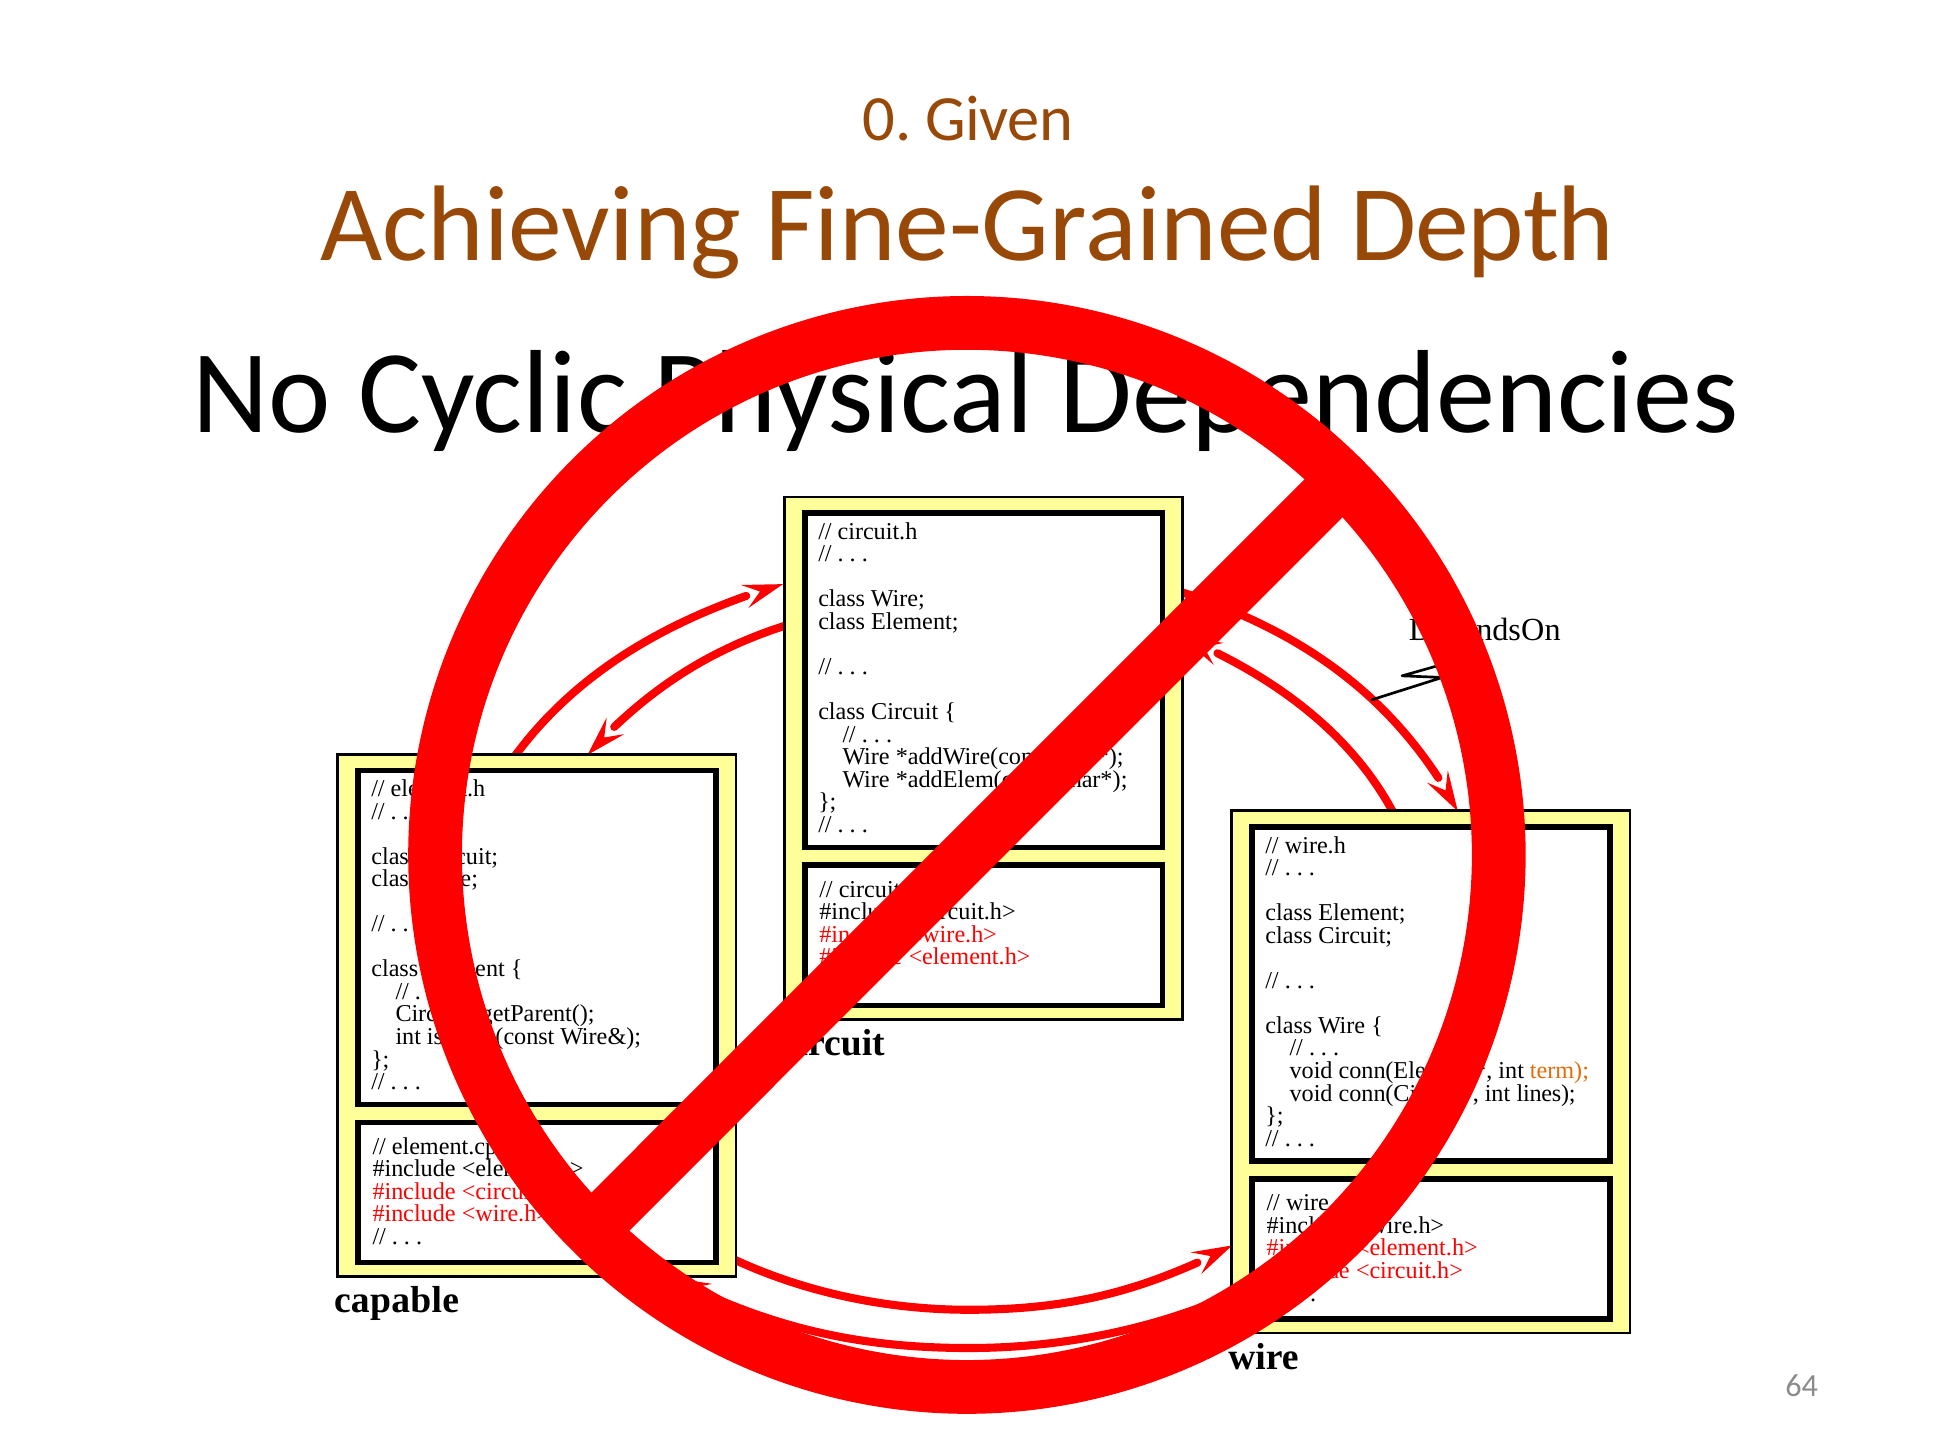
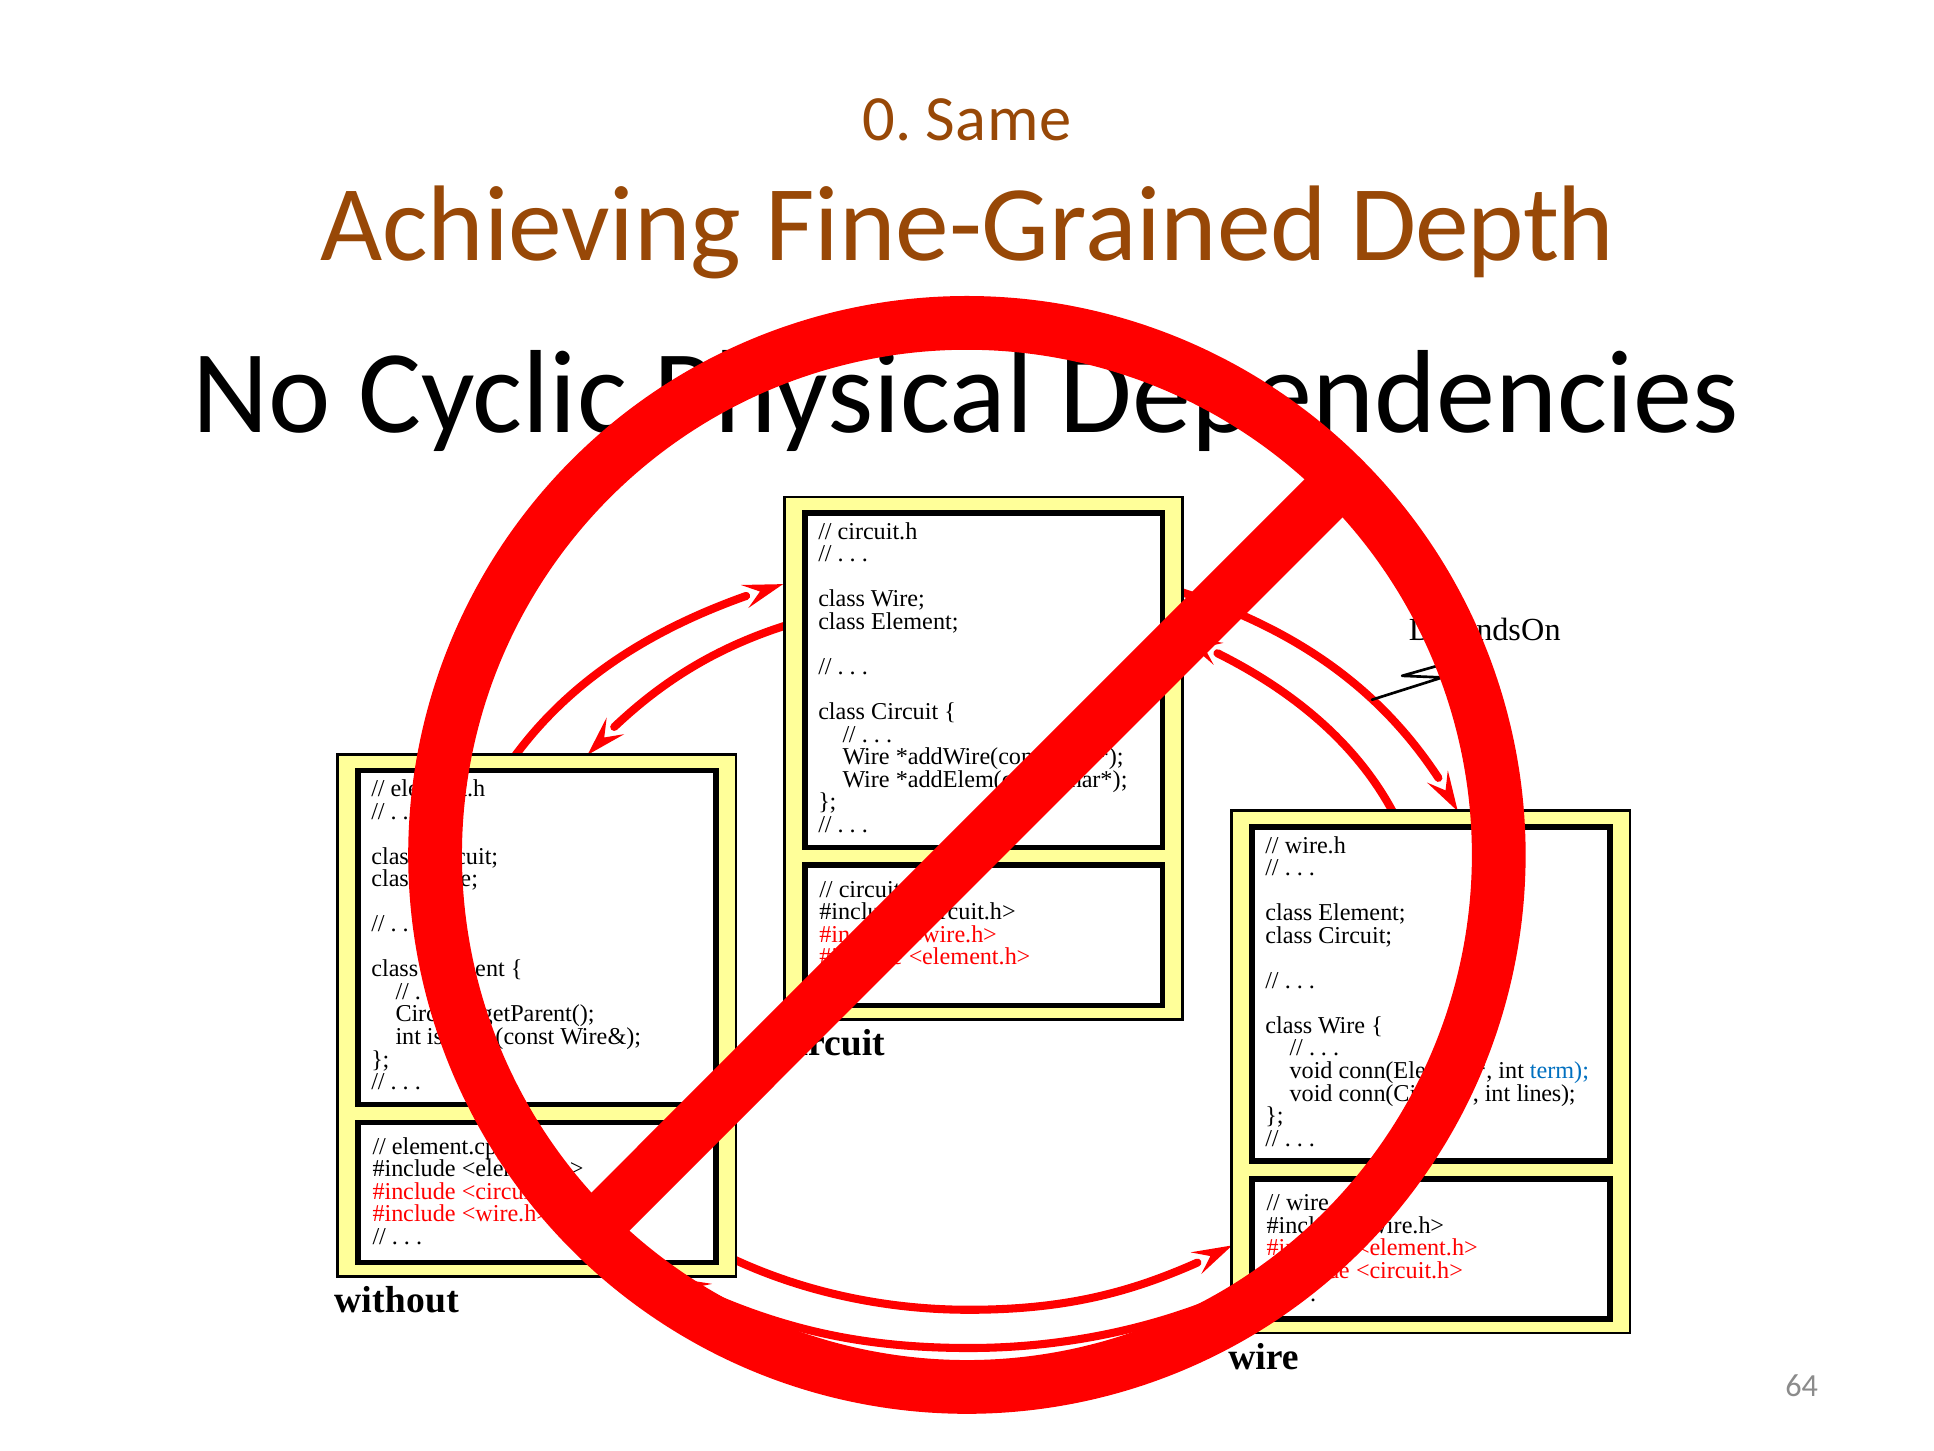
Given: Given -> Same
term colour: orange -> blue
capable: capable -> without
